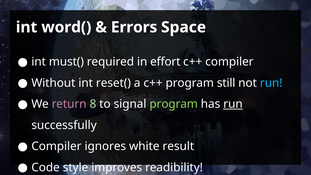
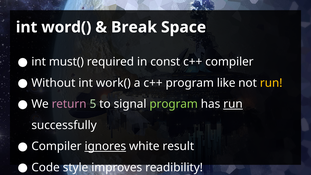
Errors: Errors -> Break
effort: effort -> const
reset(: reset( -> work(
still: still -> like
run at (271, 83) colour: light blue -> yellow
8: 8 -> 5
ignores underline: none -> present
